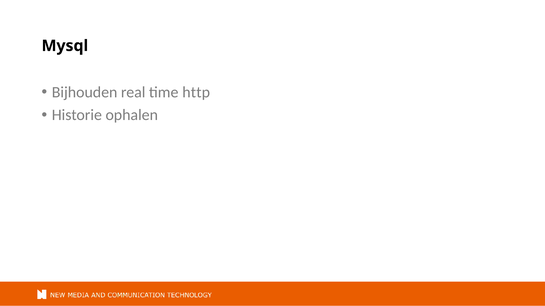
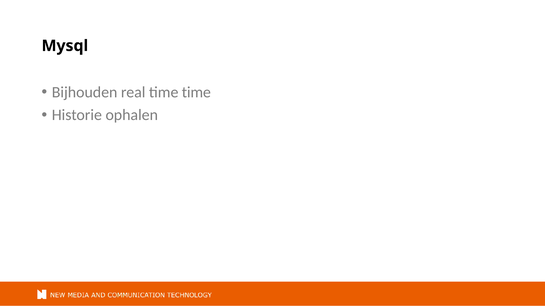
time http: http -> time
